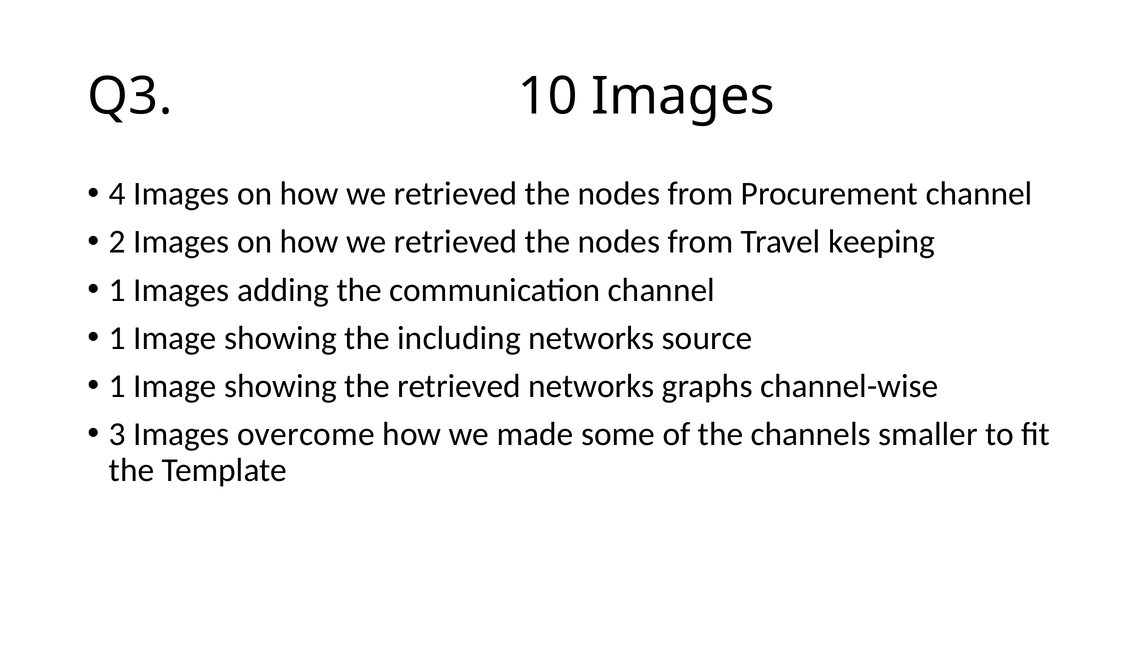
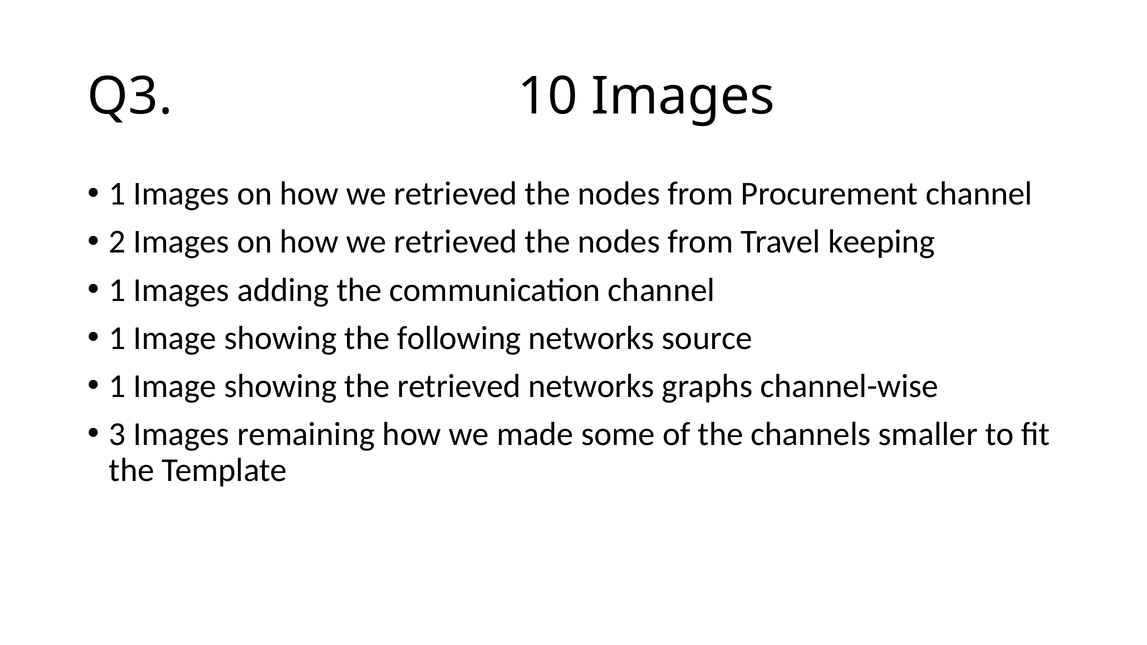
4 at (117, 194): 4 -> 1
including: including -> following
overcome: overcome -> remaining
